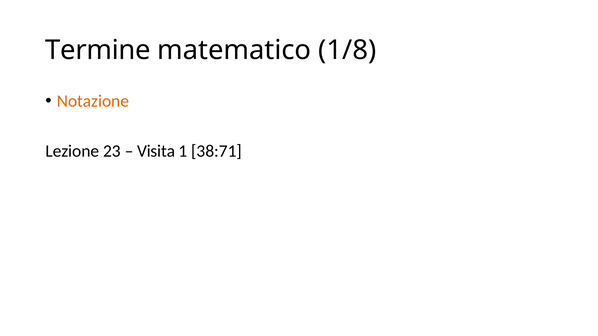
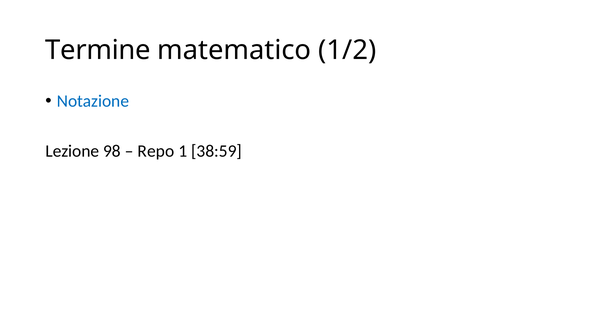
1/8: 1/8 -> 1/2
Notazione colour: orange -> blue
23: 23 -> 98
Visita: Visita -> Repo
38:71: 38:71 -> 38:59
